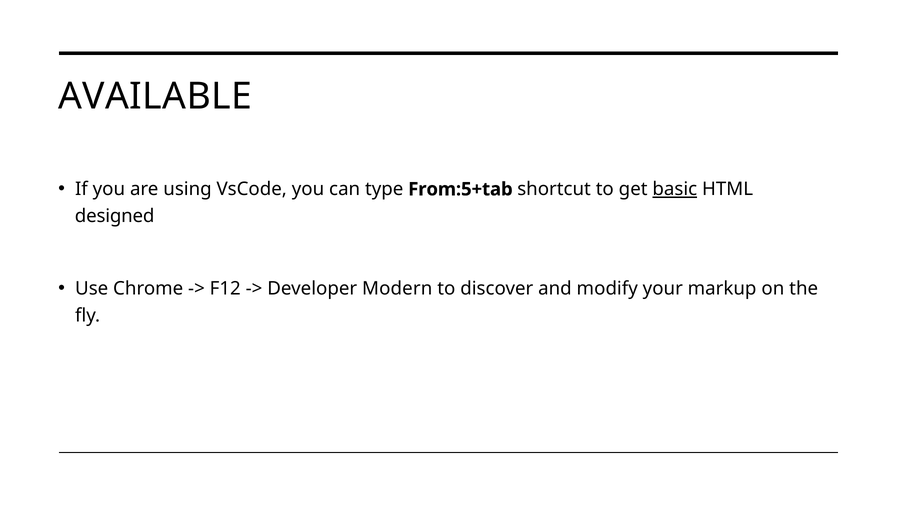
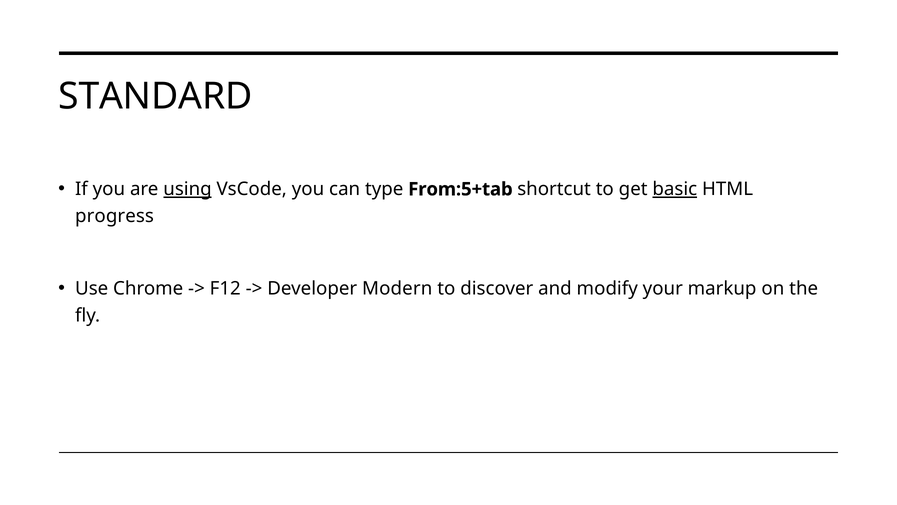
AVAILABLE: AVAILABLE -> STANDARD
using underline: none -> present
designed: designed -> progress
